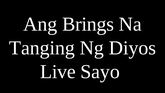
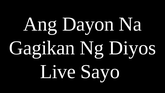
Brings: Brings -> Dayon
Tanging: Tanging -> Gagikan
